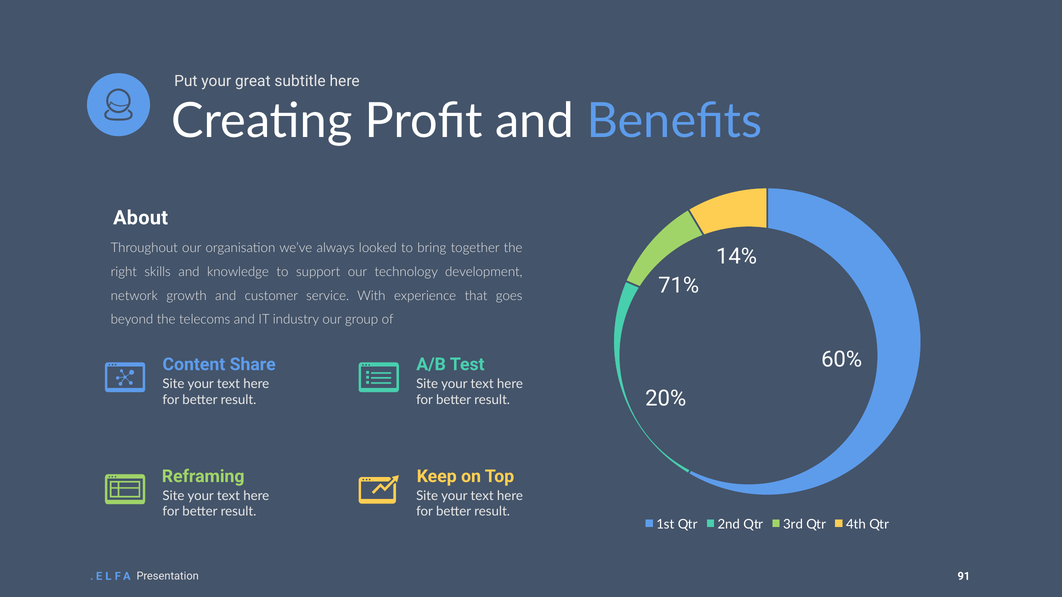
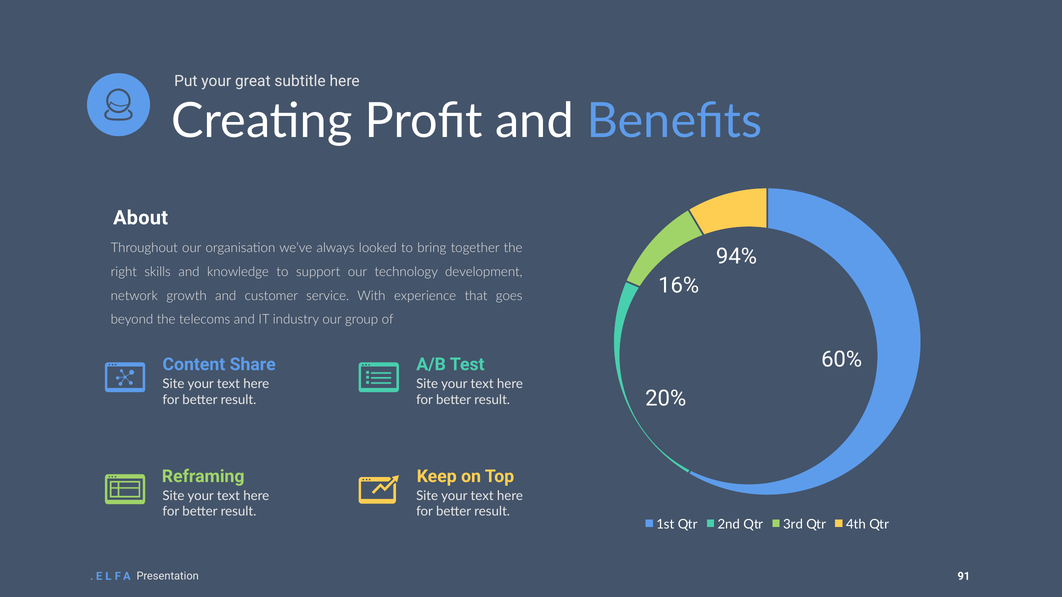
14%: 14% -> 94%
71%: 71% -> 16%
